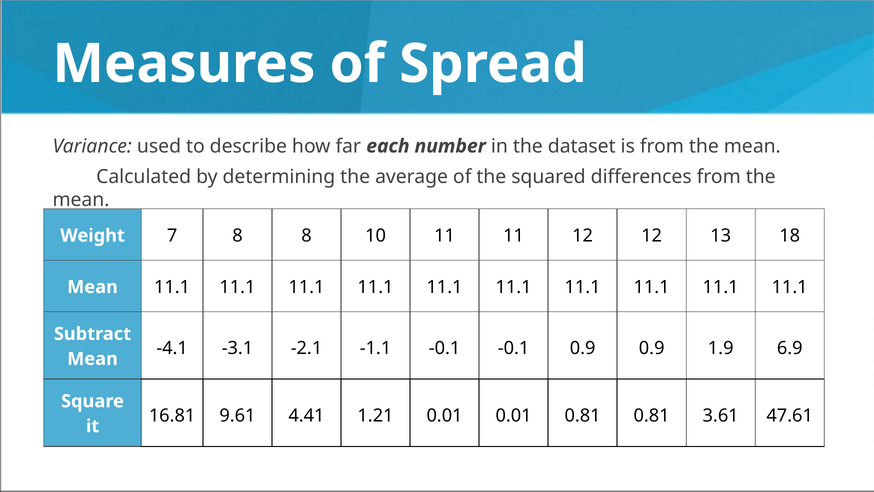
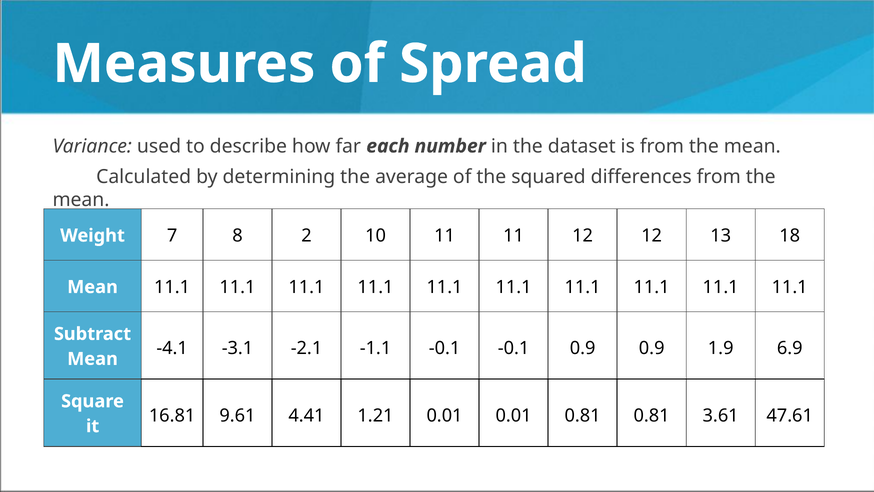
8 8: 8 -> 2
